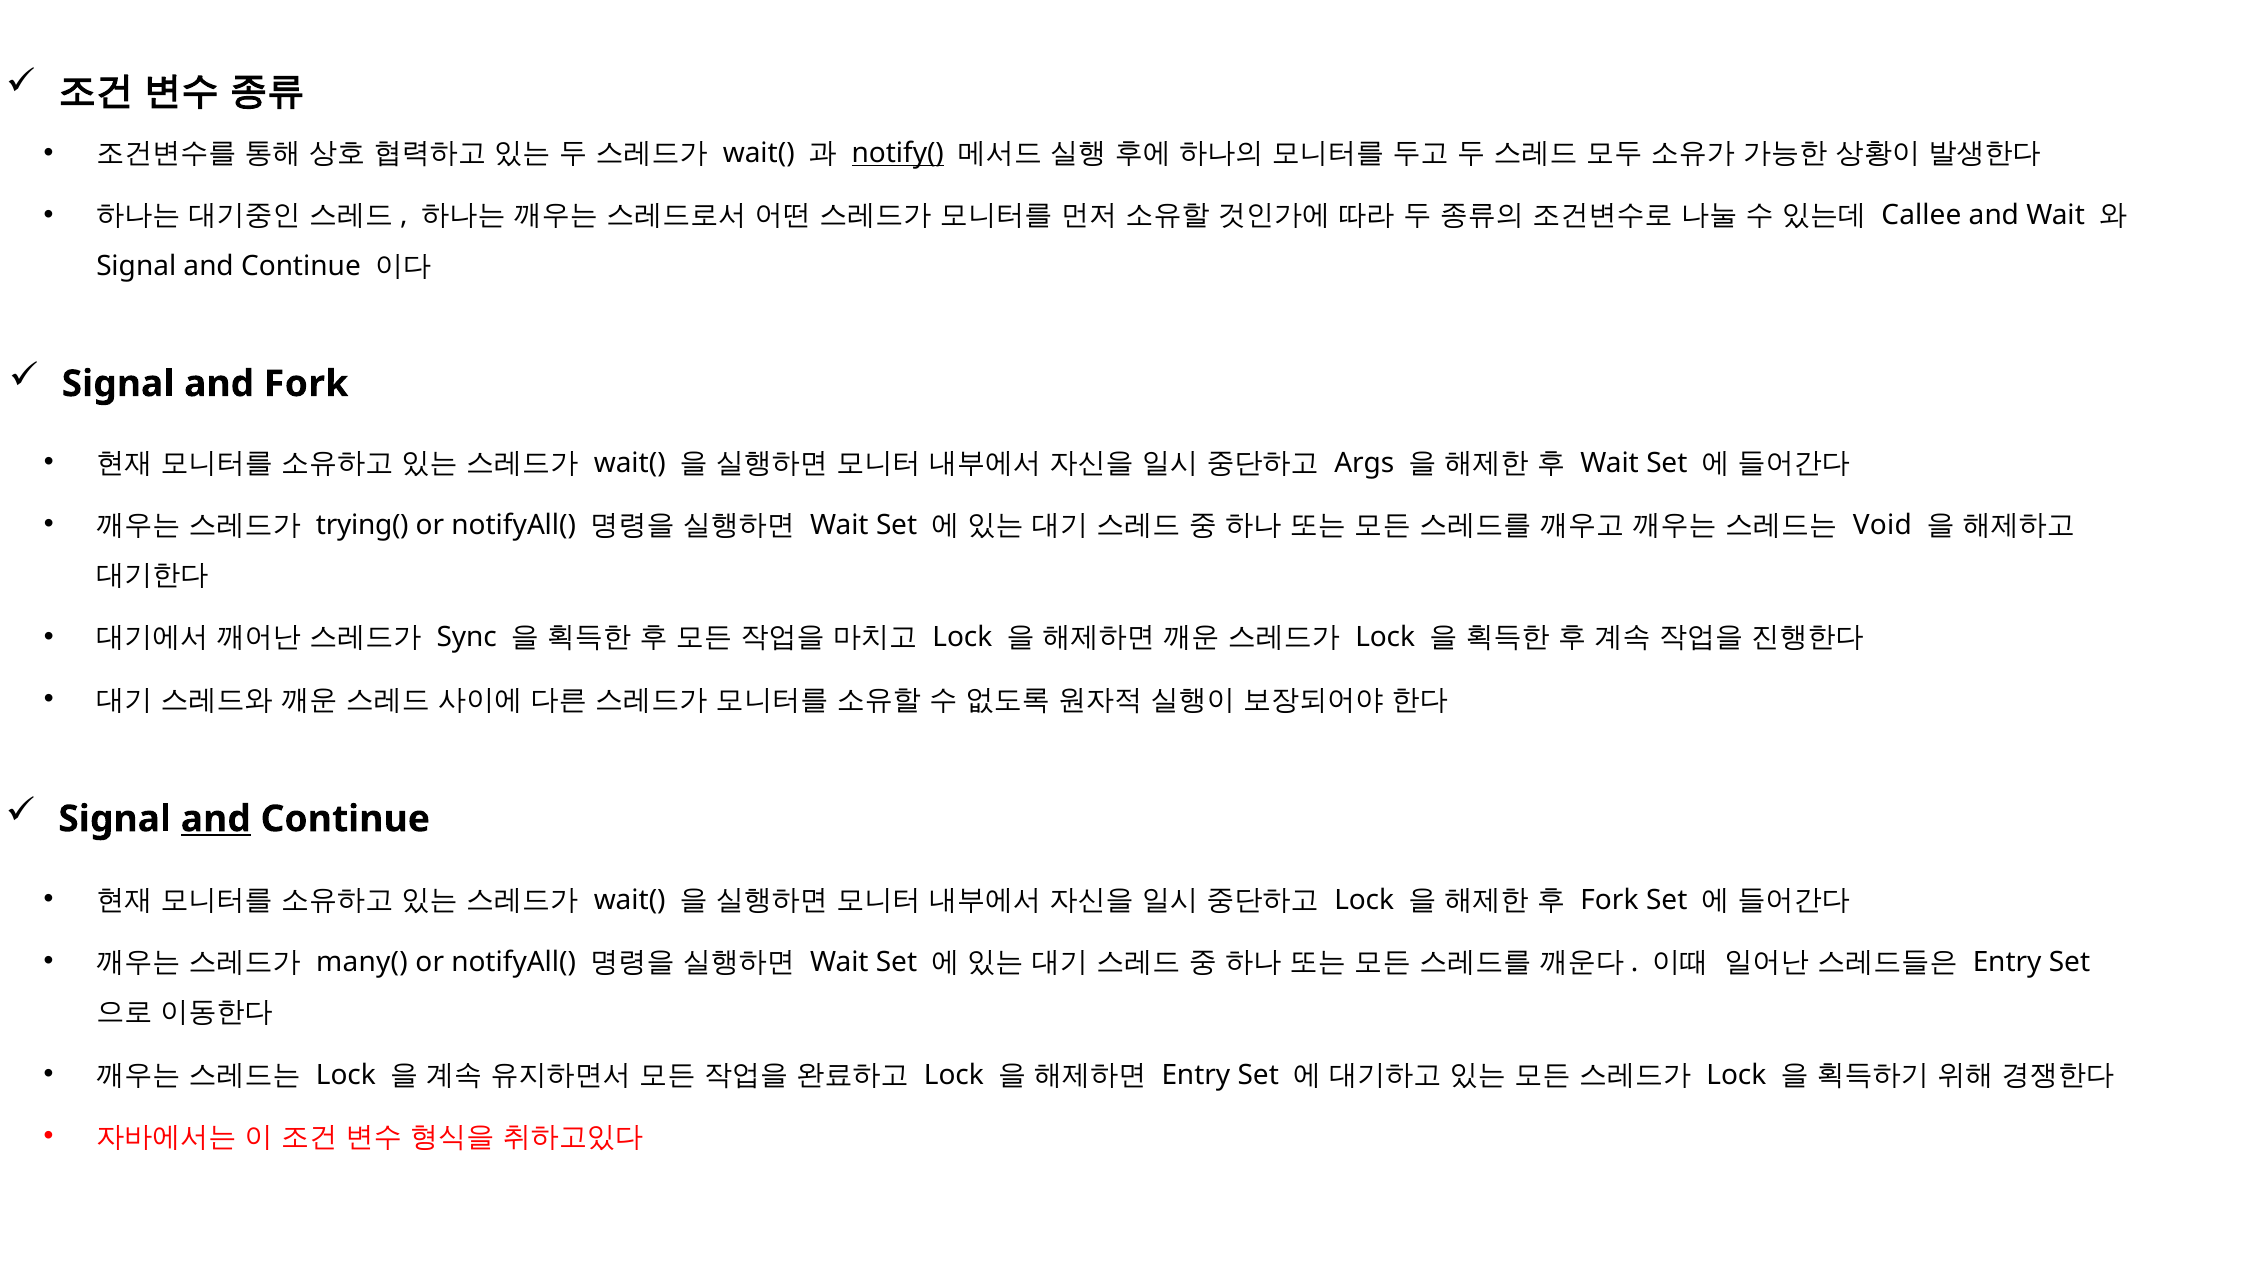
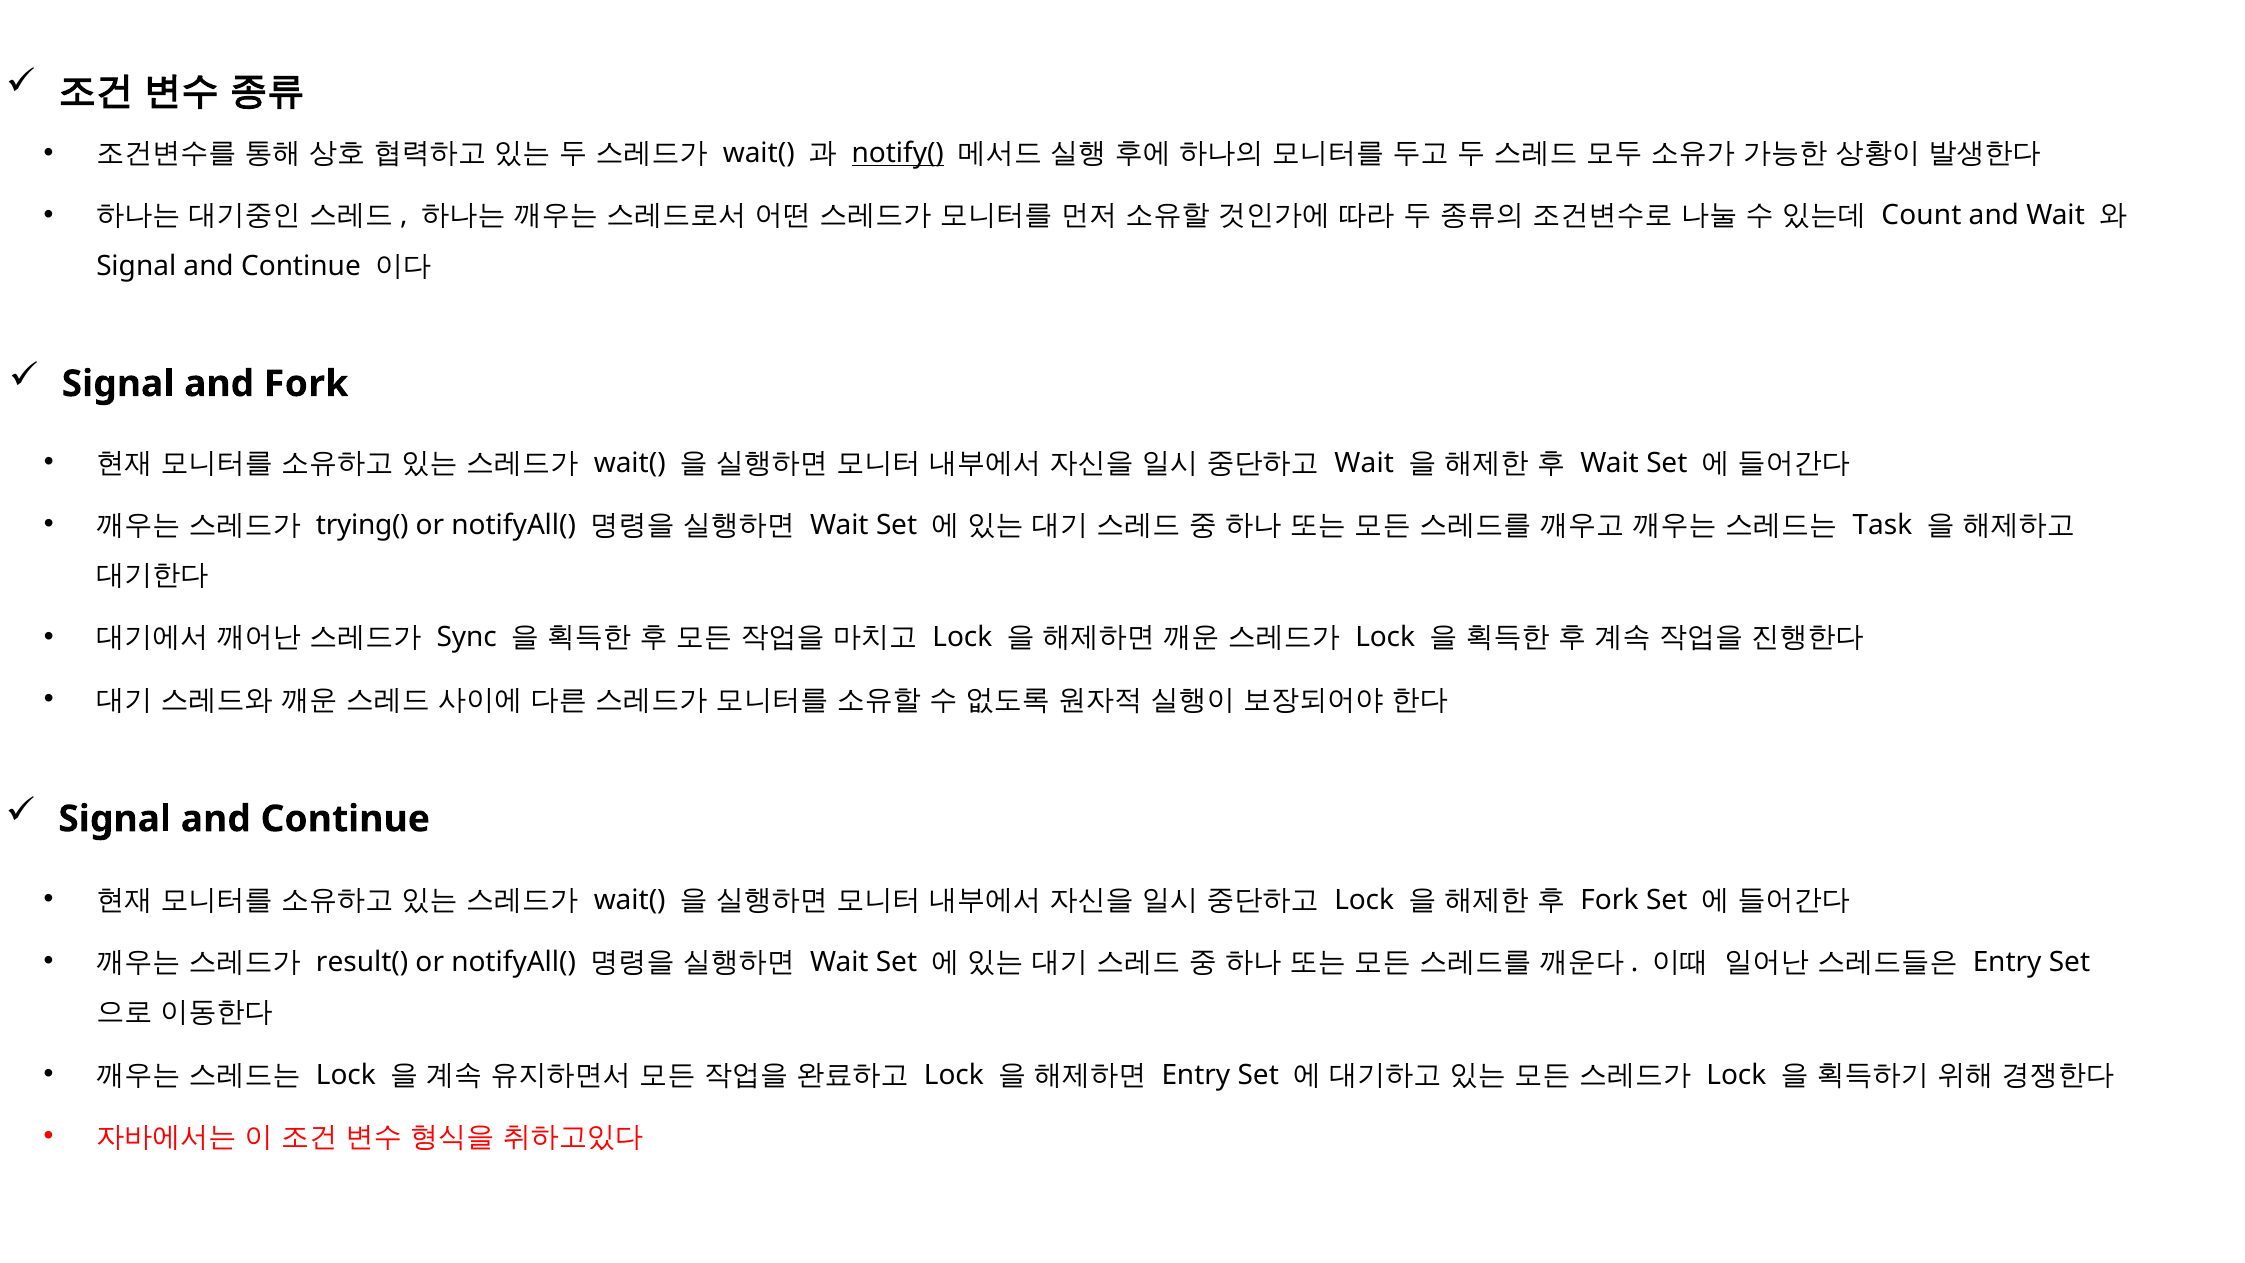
Callee: Callee -> Count
Args at (1364, 463): Args -> Wait
Void: Void -> Task
and at (216, 819) underline: present -> none
many(: many( -> result(
